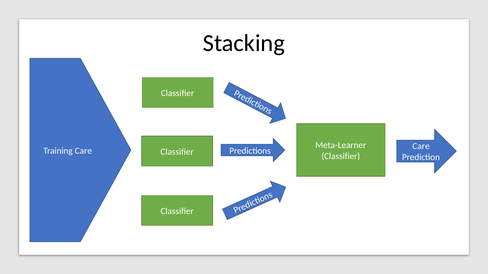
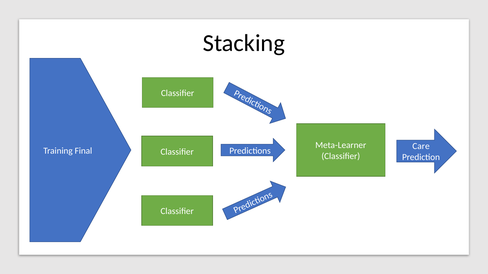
Training Care: Care -> Final
